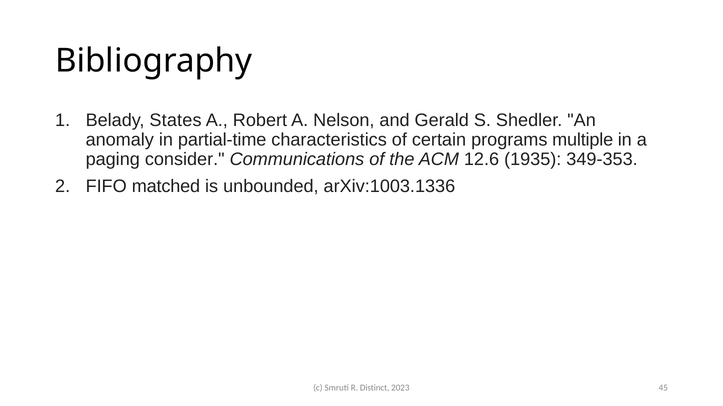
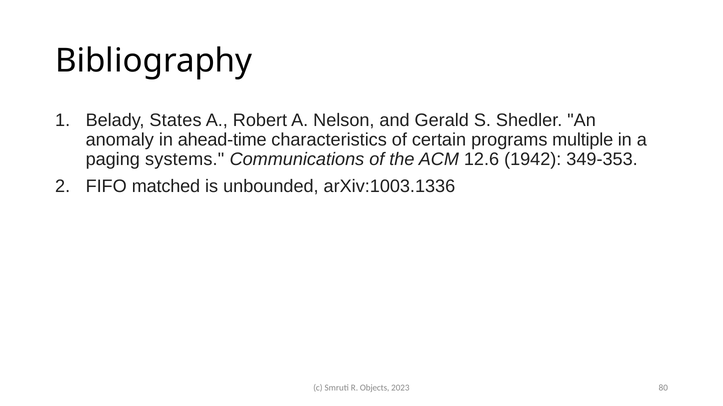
partial-time: partial-time -> ahead-time
consider: consider -> systems
1935: 1935 -> 1942
Distinct: Distinct -> Objects
45: 45 -> 80
